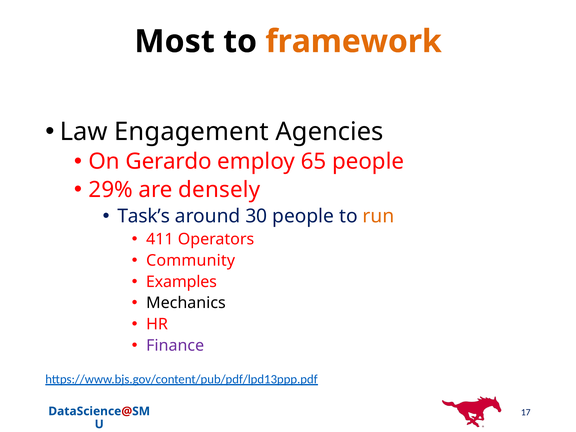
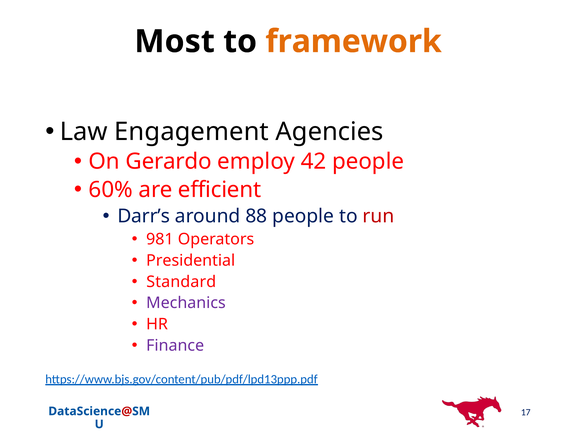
65: 65 -> 42
29%: 29% -> 60%
densely: densely -> efficient
Task’s: Task’s -> Darr’s
30: 30 -> 88
run colour: orange -> red
411: 411 -> 981
Community: Community -> Presidential
Examples: Examples -> Standard
Mechanics colour: black -> purple
